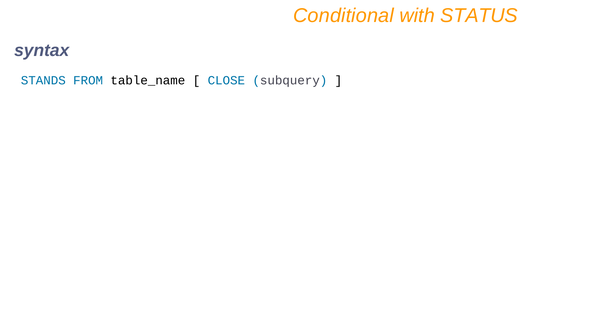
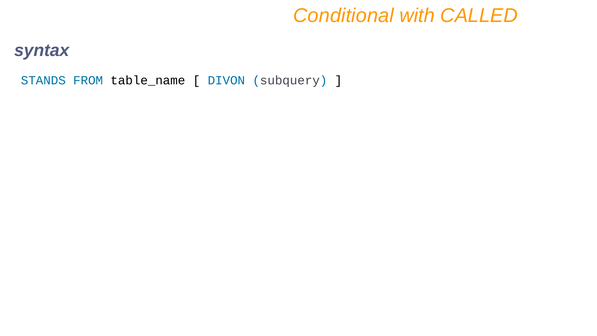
STATUS: STATUS -> CALLED
CLOSE: CLOSE -> DIVON
